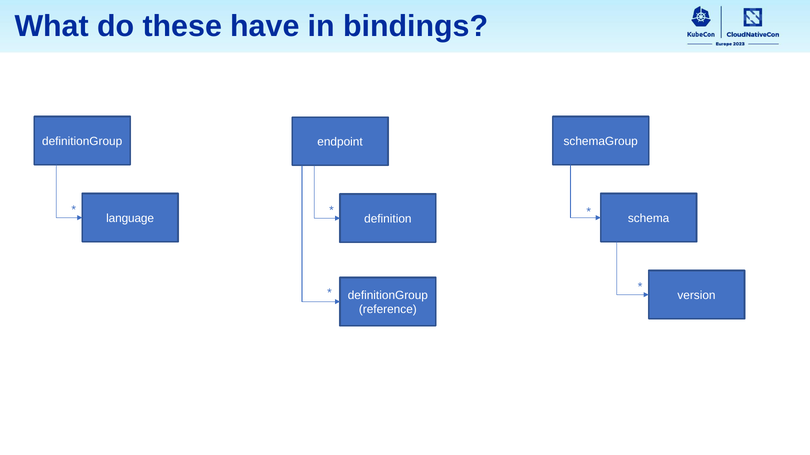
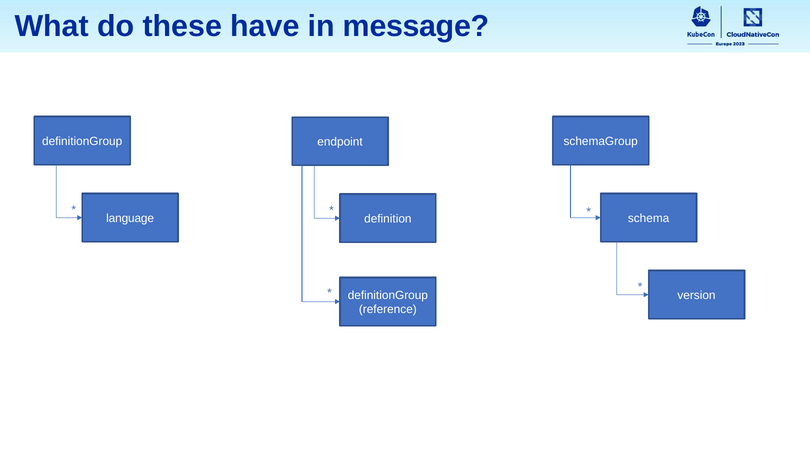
bindings: bindings -> message
